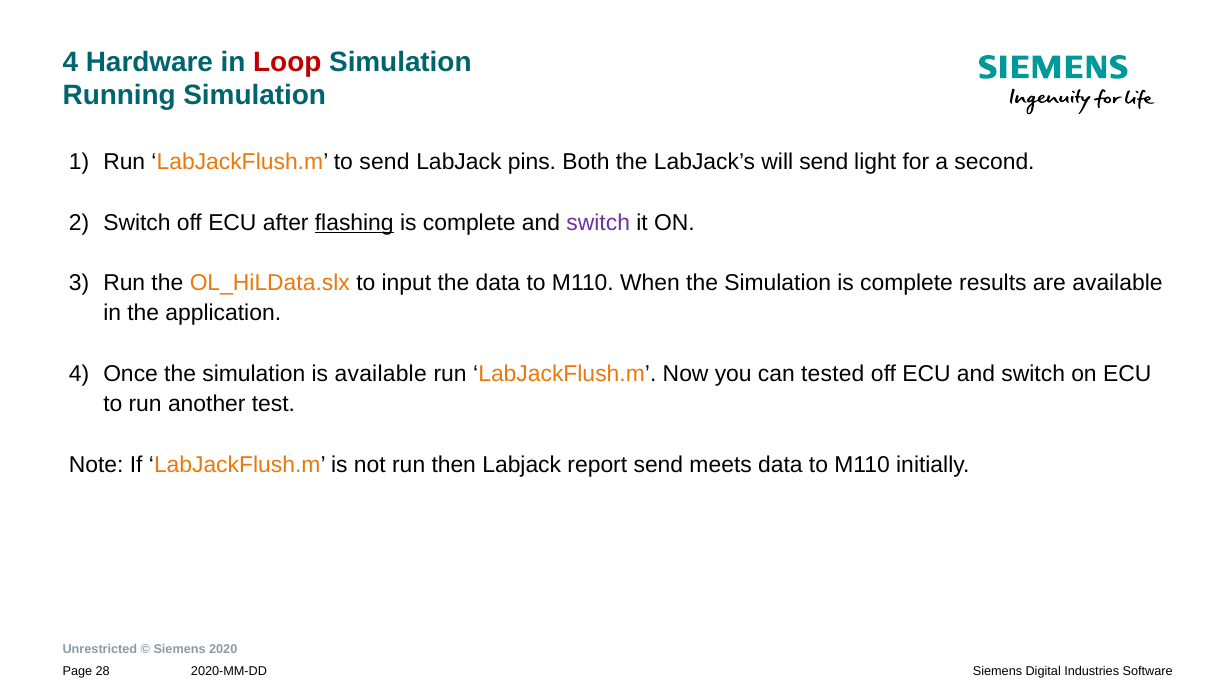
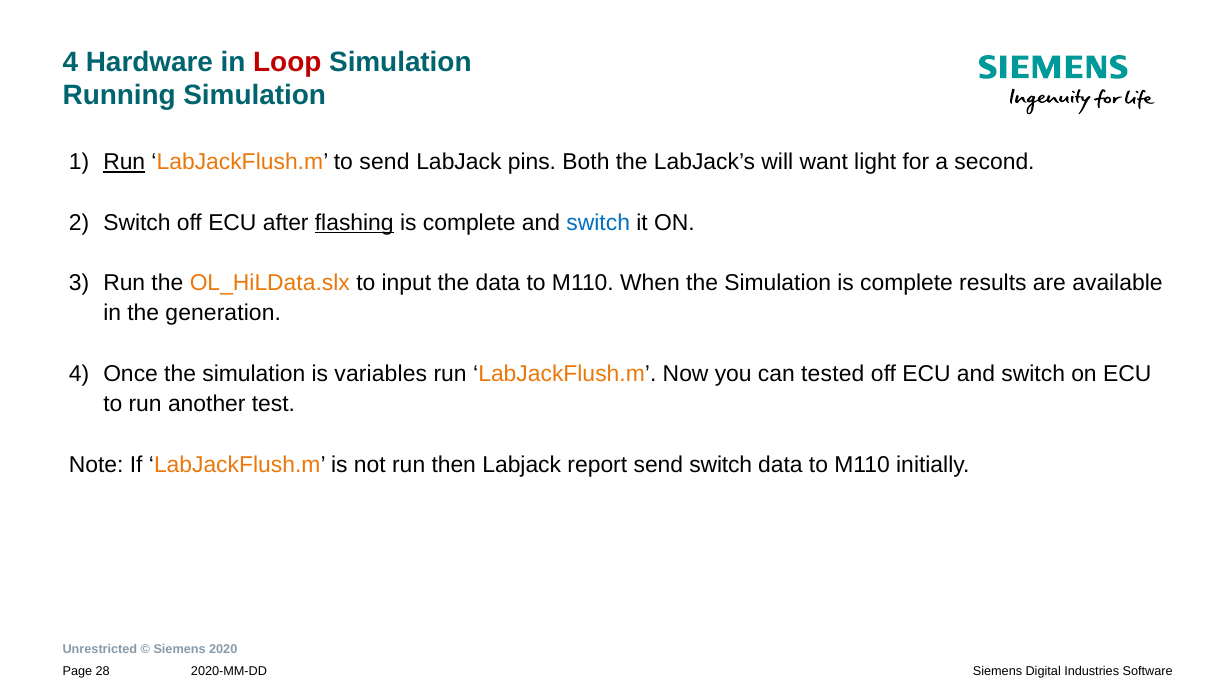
Run at (124, 162) underline: none -> present
will send: send -> want
switch at (598, 223) colour: purple -> blue
application: application -> generation
is available: available -> variables
send meets: meets -> switch
